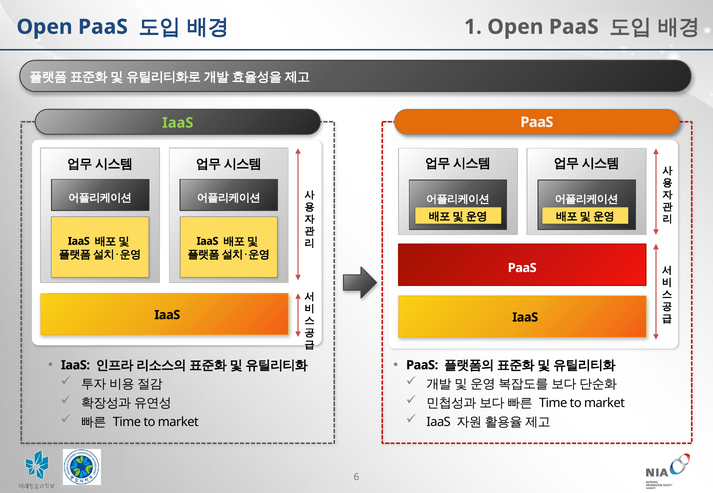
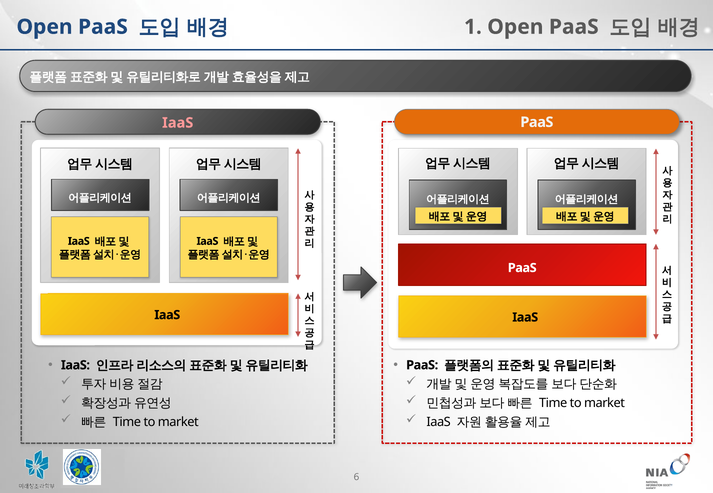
IaaS at (178, 123) colour: light green -> pink
